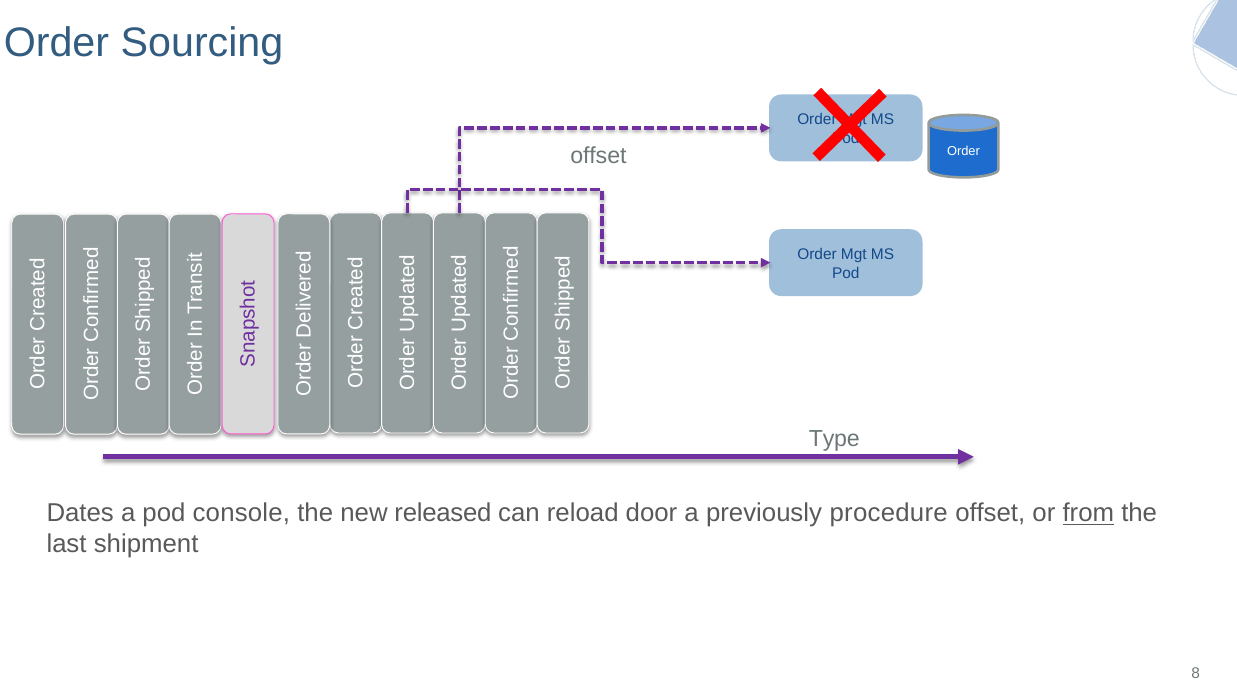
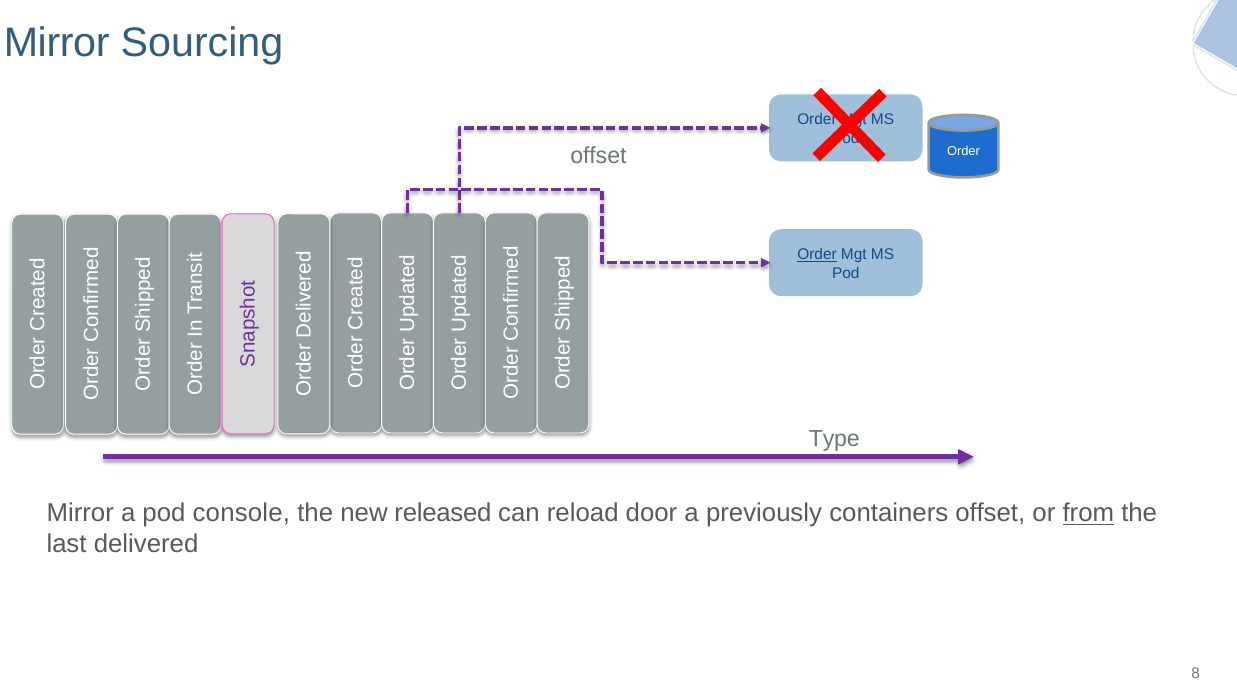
Order at (56, 43): Order -> Mirror
Order at (817, 254) underline: none -> present
Dates at (80, 513): Dates -> Mirror
procedure: procedure -> containers
shipment: shipment -> delivered
